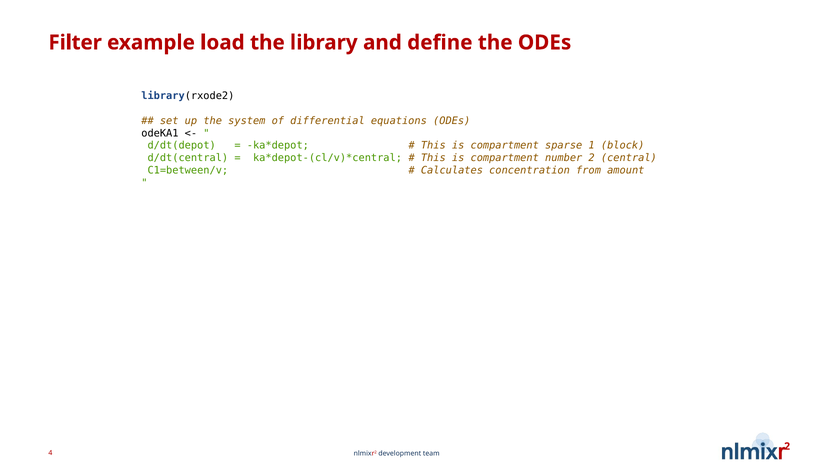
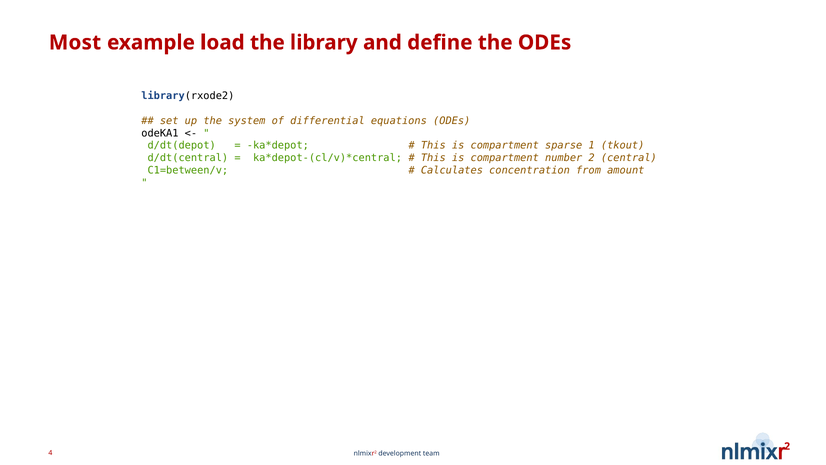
Filter: Filter -> Most
block: block -> tkout
